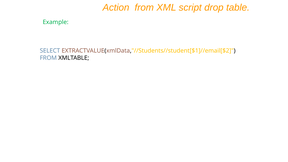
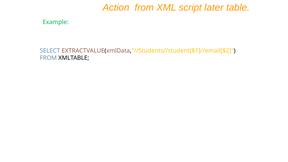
drop: drop -> later
